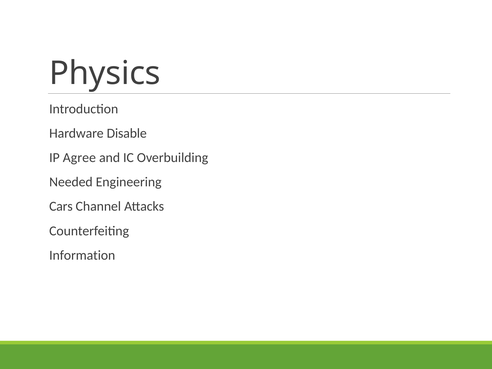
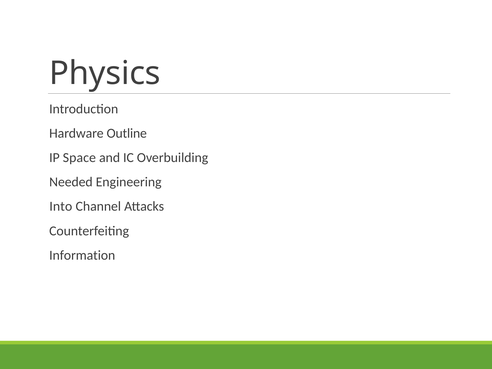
Disable: Disable -> Outline
Agree: Agree -> Space
Cars: Cars -> Into
